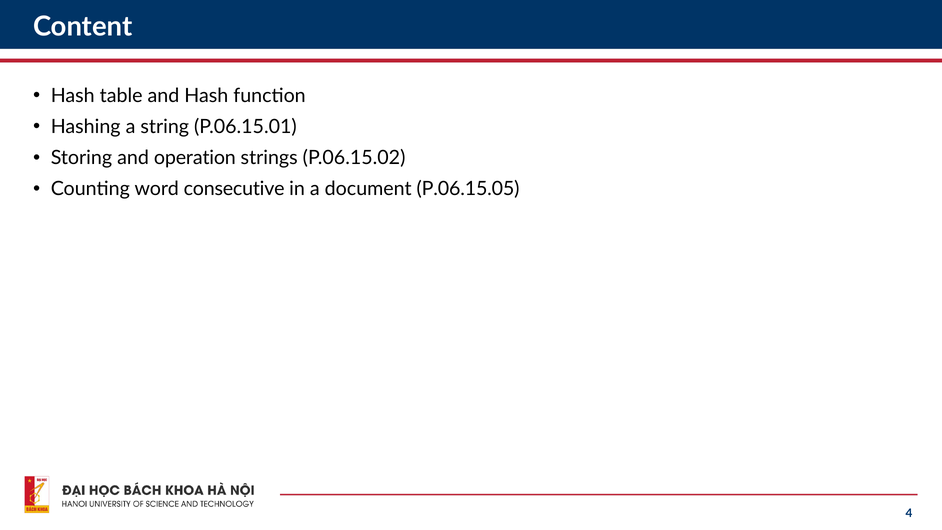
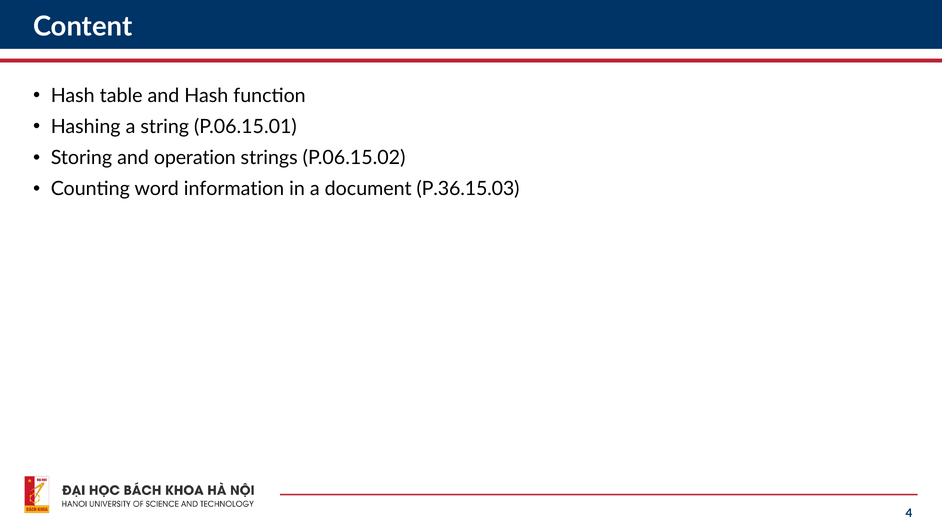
consecutive: consecutive -> information
P.06.15.05: P.06.15.05 -> P.36.15.03
